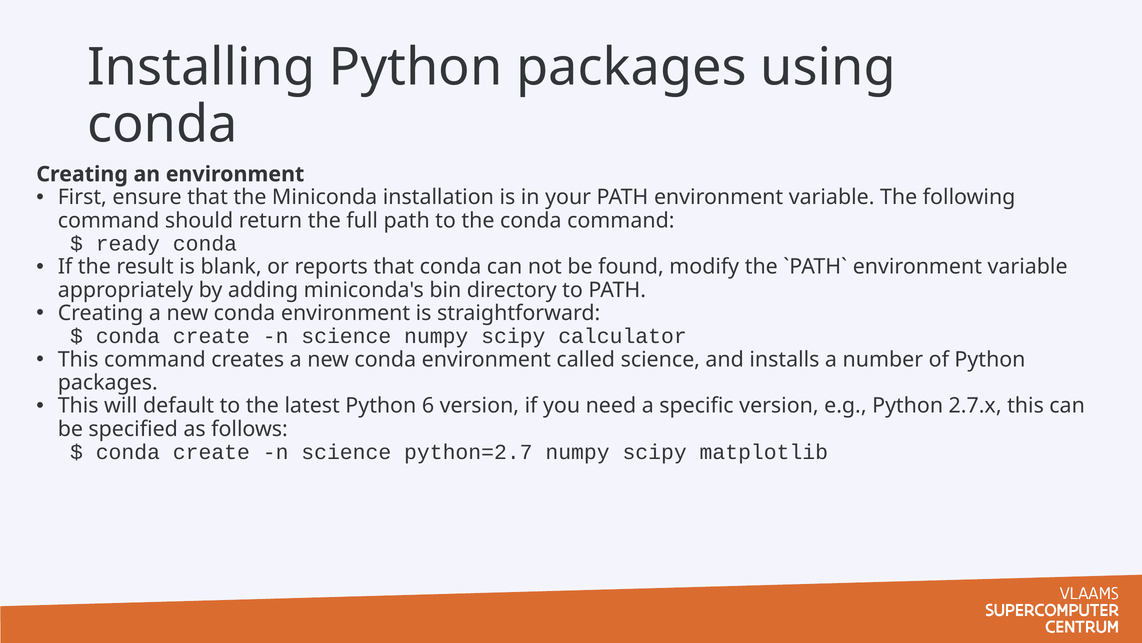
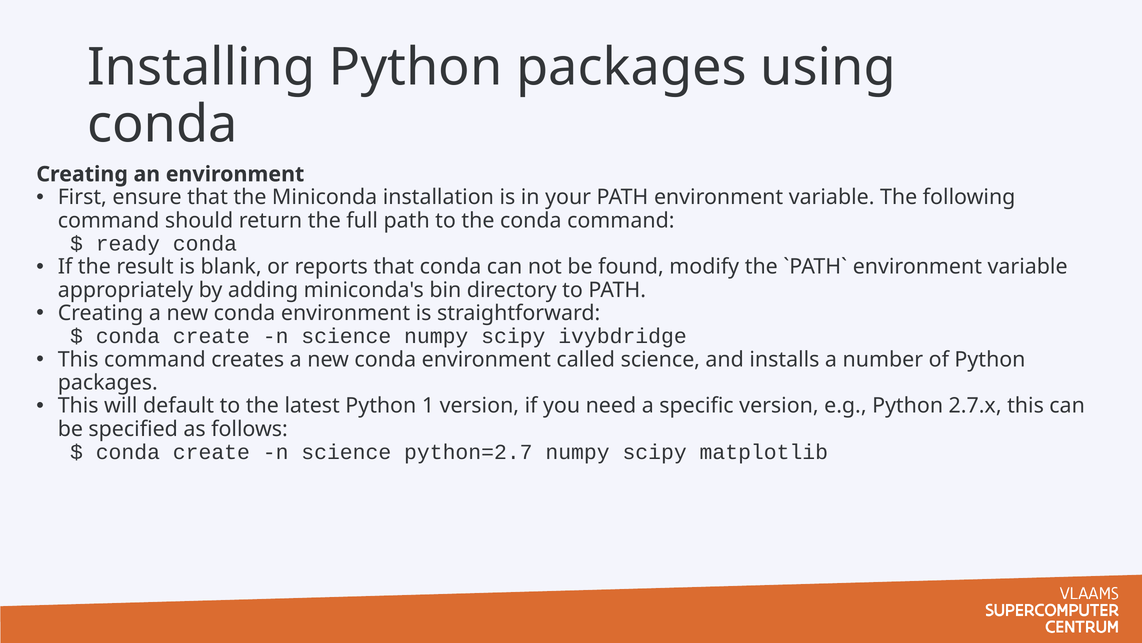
calculator: calculator -> ivybdridge
6: 6 -> 1
